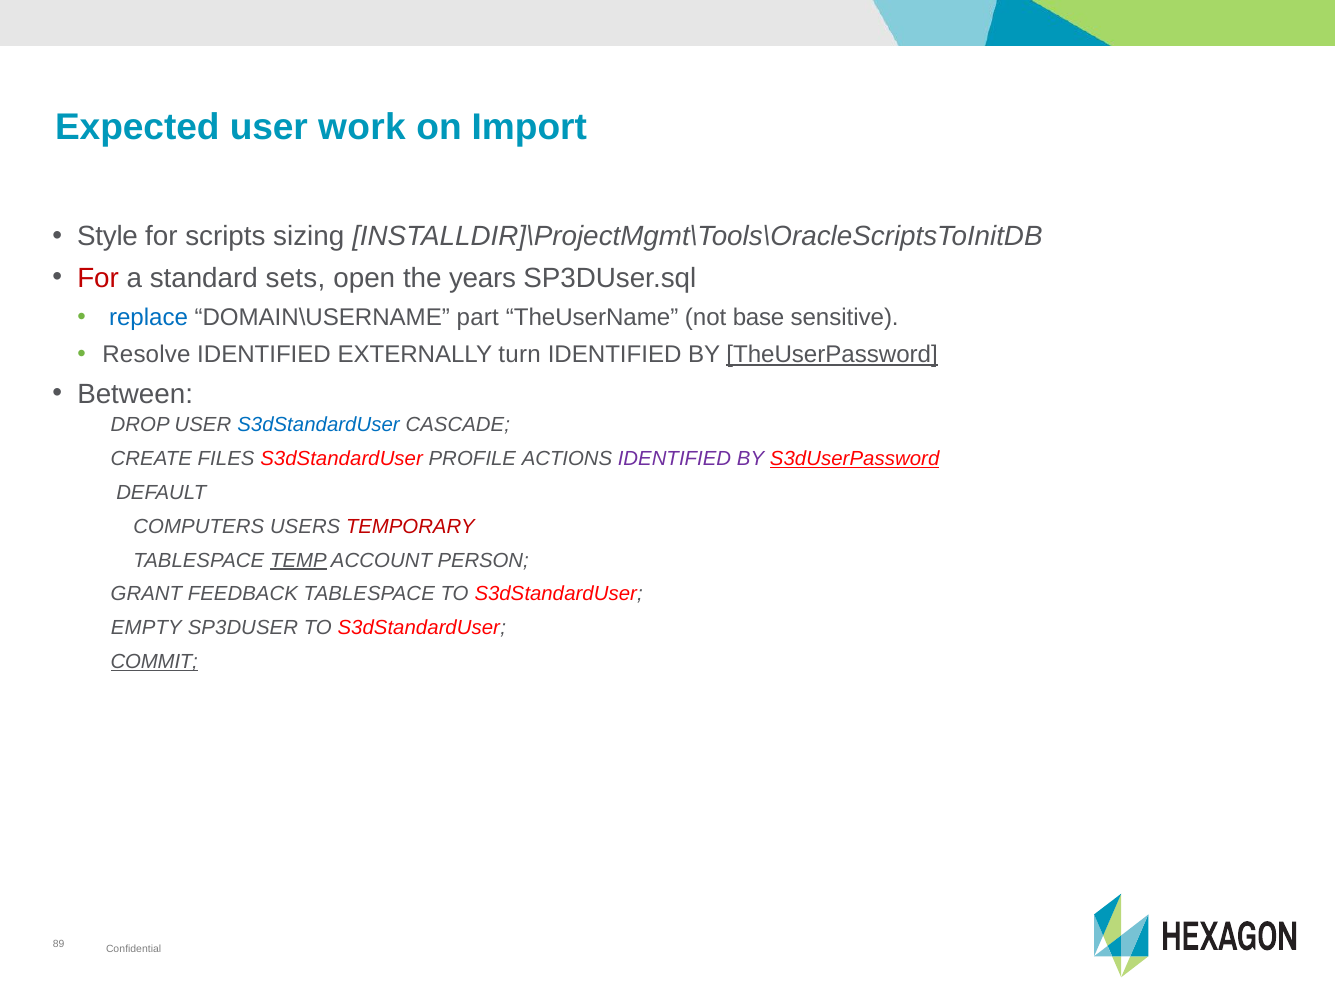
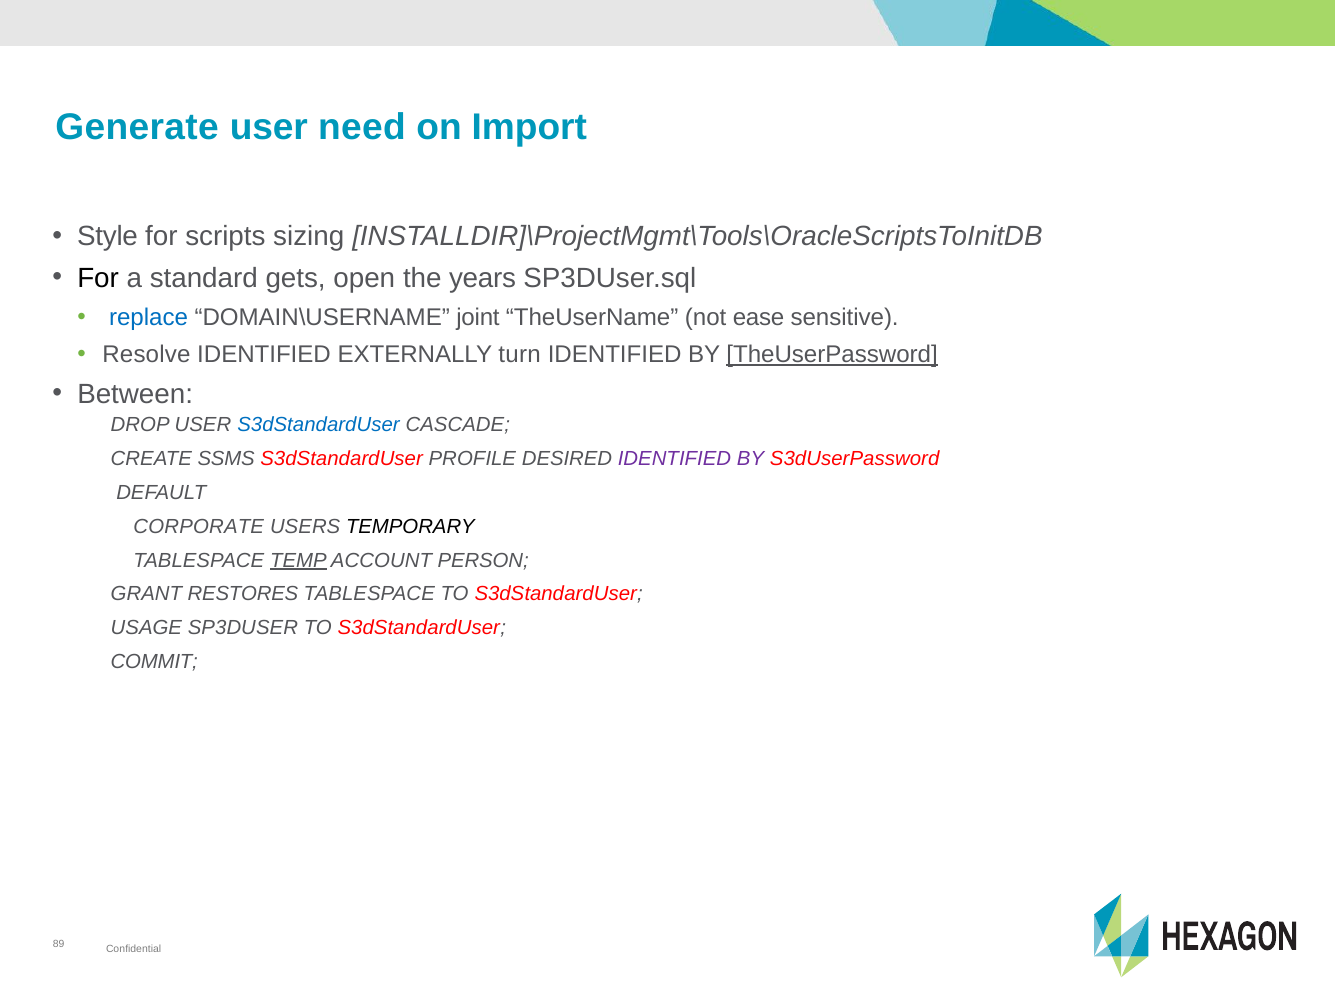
Expected: Expected -> Generate
work: work -> need
For at (98, 278) colour: red -> black
sets: sets -> gets
part: part -> joint
base: base -> ease
FILES: FILES -> SSMS
ACTIONS: ACTIONS -> DESIRED
S3dUserPassword underline: present -> none
COMPUTERS: COMPUTERS -> CORPORATE
TEMPORARY colour: red -> black
FEEDBACK: FEEDBACK -> RESTORES
EMPTY: EMPTY -> USAGE
COMMIT underline: present -> none
